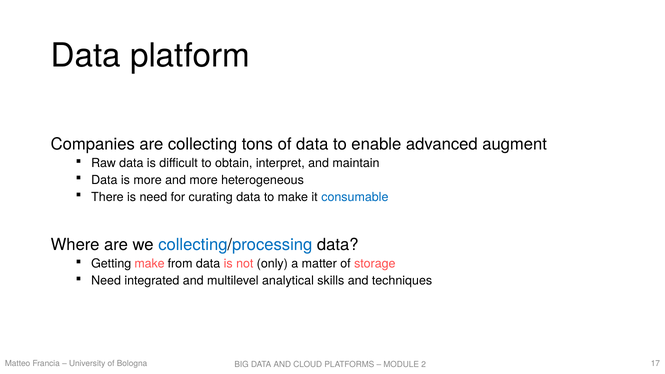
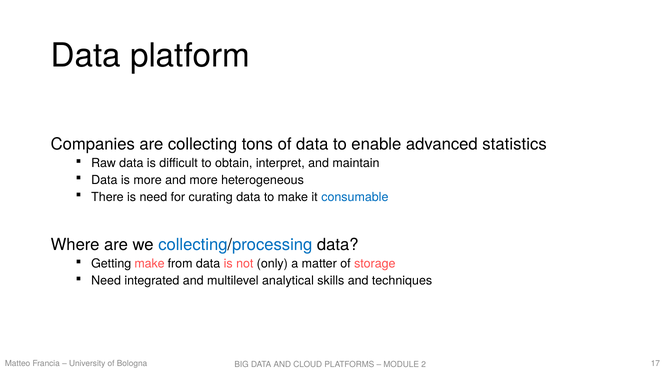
augment: augment -> statistics
